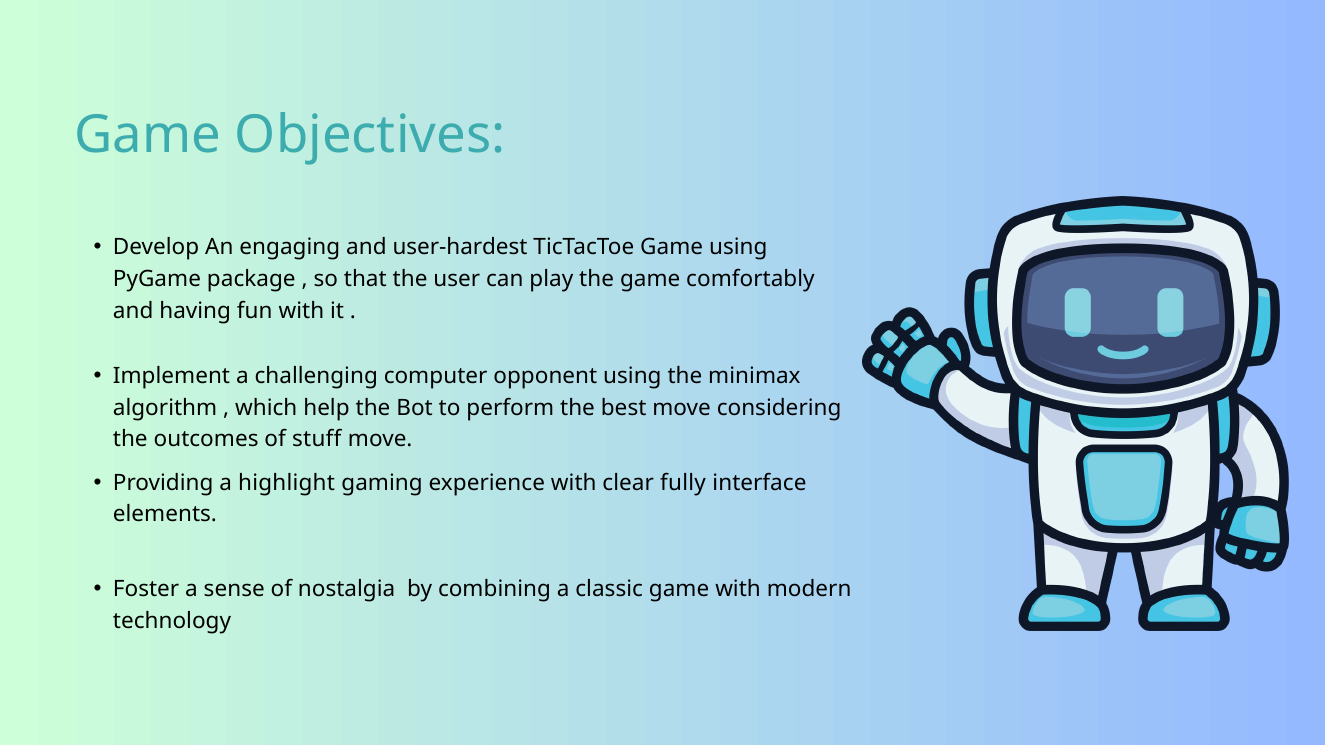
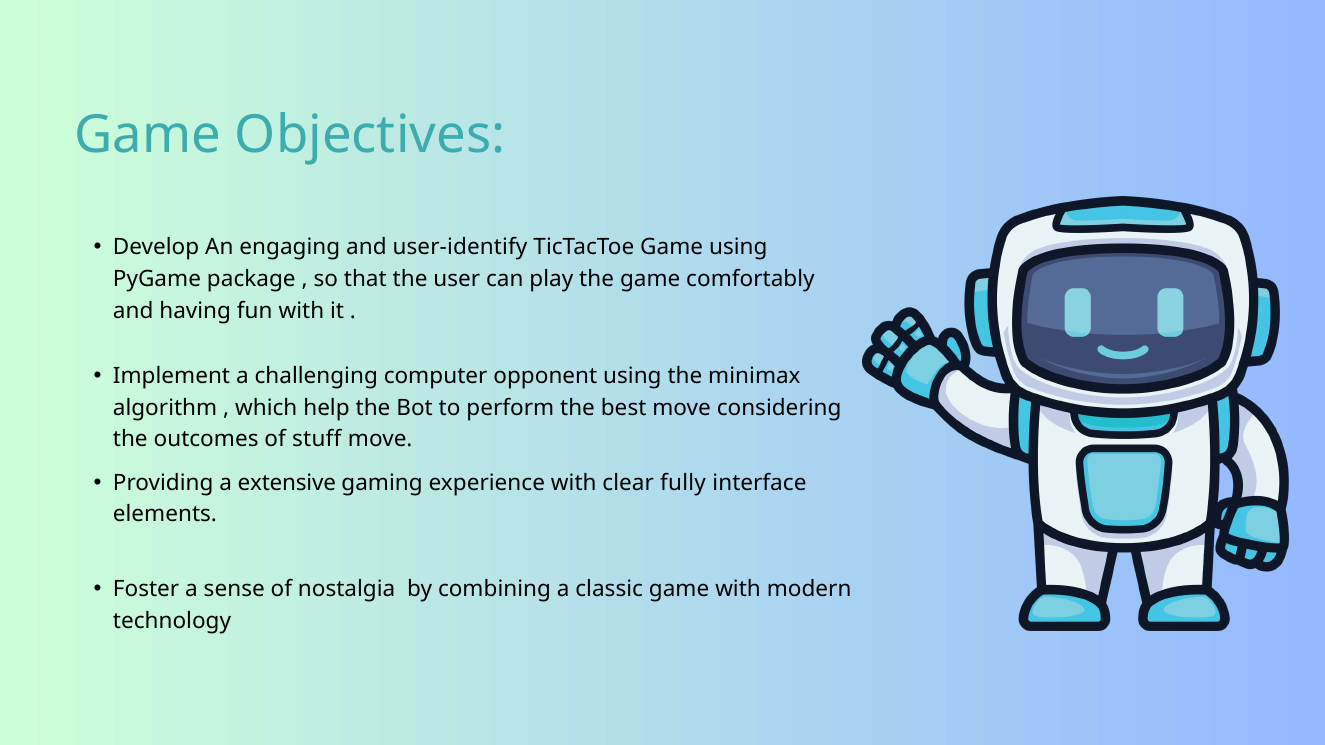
user-hardest: user-hardest -> user-identify
highlight: highlight -> extensive
